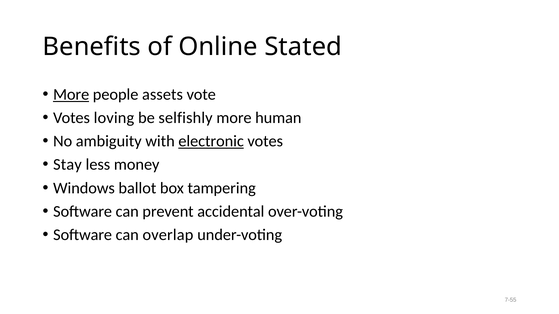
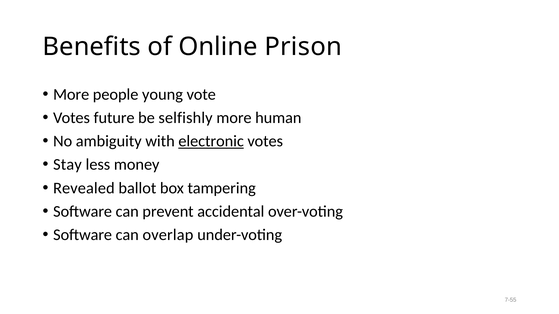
Stated: Stated -> Prison
More at (71, 95) underline: present -> none
assets: assets -> young
loving: loving -> future
Windows: Windows -> Revealed
